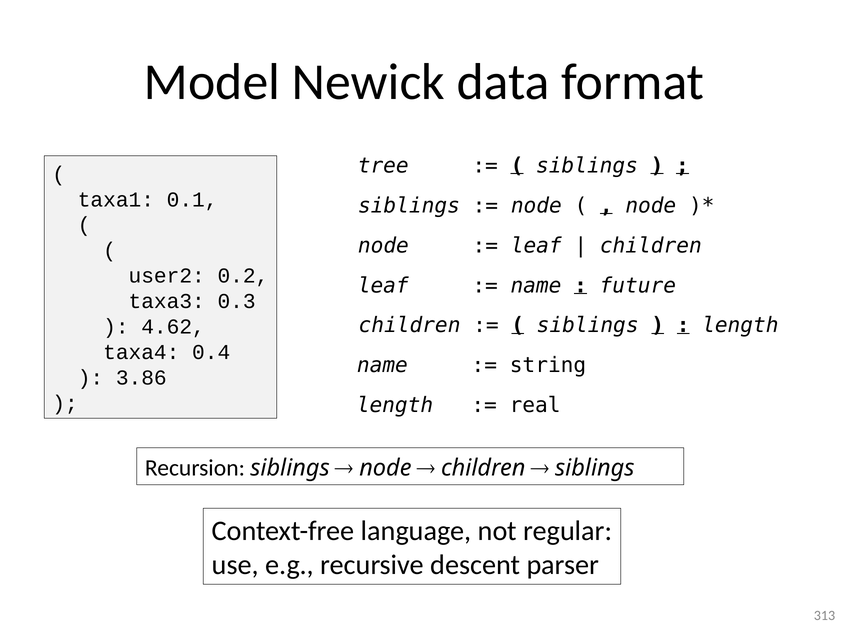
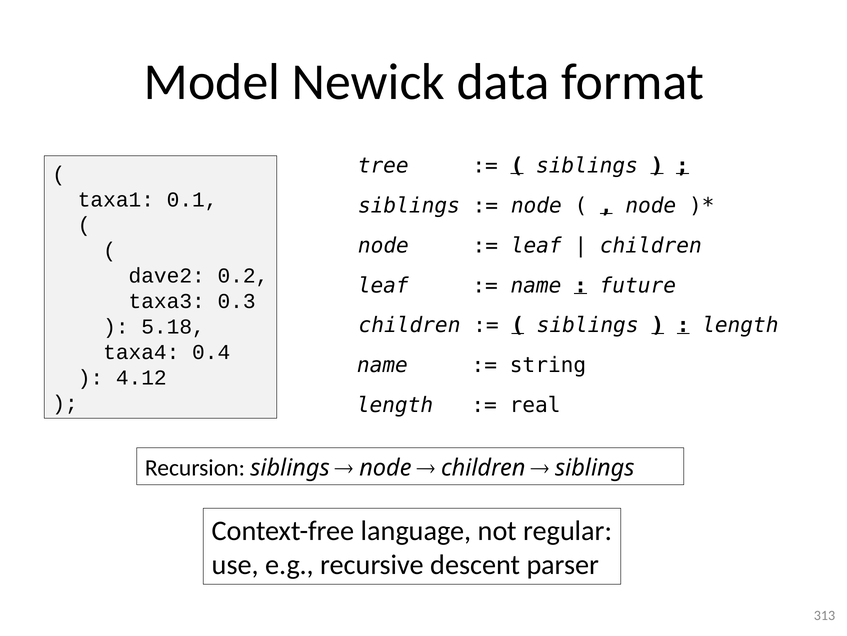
user2: user2 -> dave2
4.62: 4.62 -> 5.18
3.86: 3.86 -> 4.12
